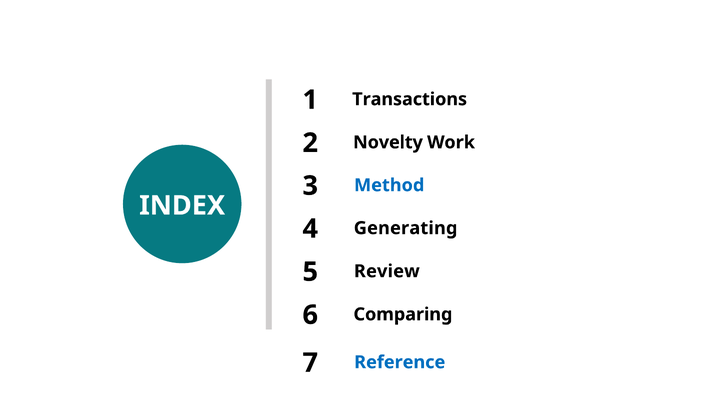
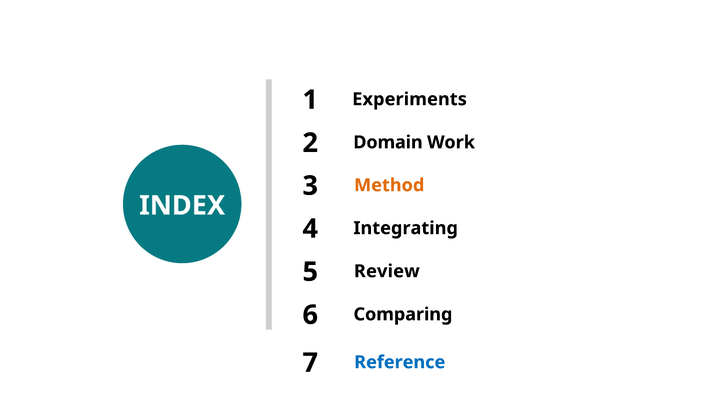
Transactions: Transactions -> Experiments
Novelty: Novelty -> Domain
Method colour: blue -> orange
Generating: Generating -> Integrating
